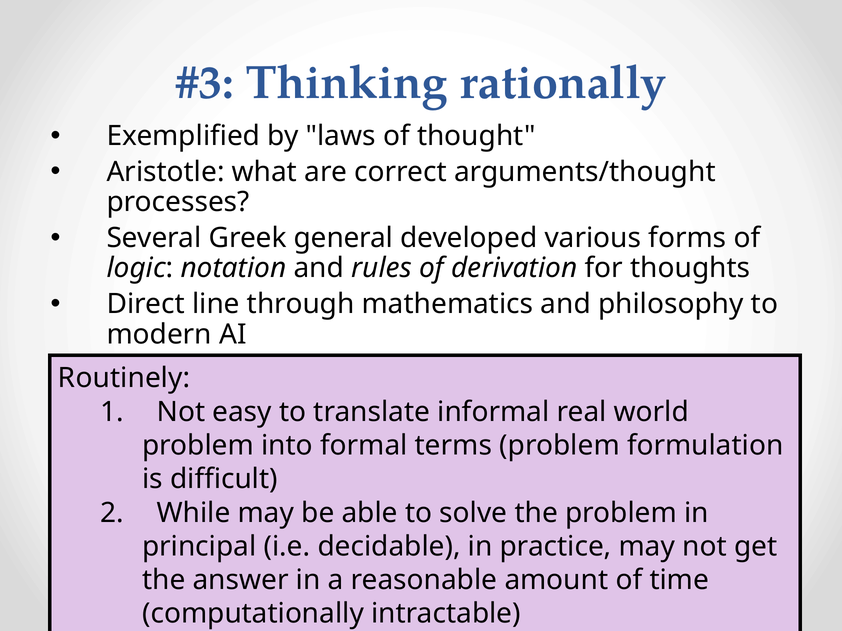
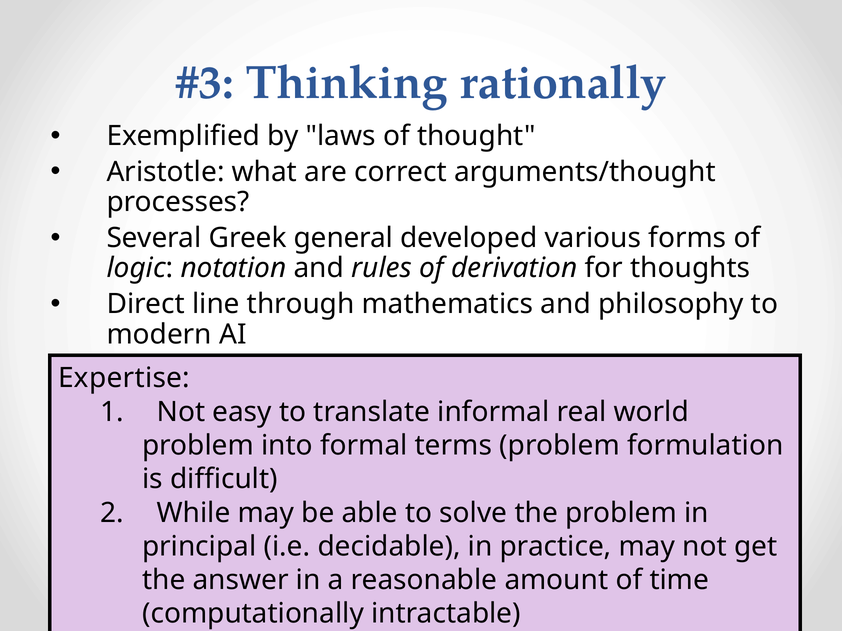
Routinely: Routinely -> Expertise
